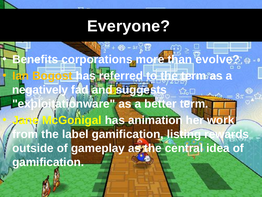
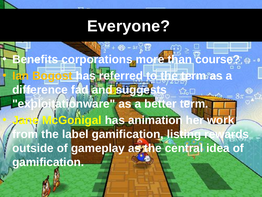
evolve: evolve -> course
negatively: negatively -> difference
